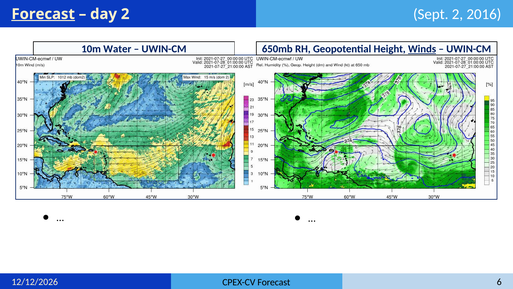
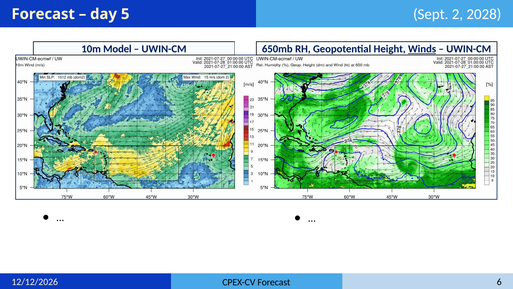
Forecast at (43, 14) underline: present -> none
day 2: 2 -> 5
2016: 2016 -> 2028
Water: Water -> Model
